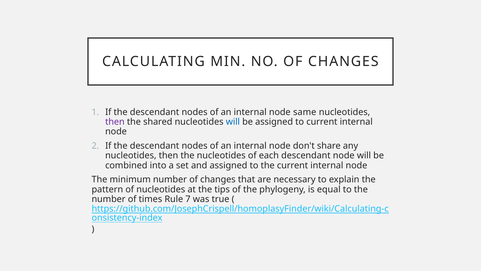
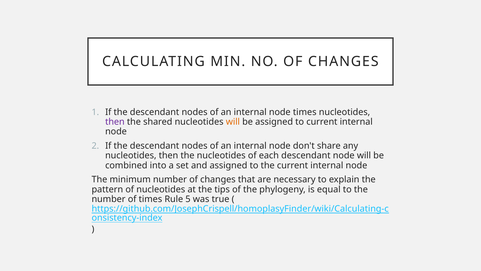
node same: same -> times
will at (233, 122) colour: blue -> orange
7: 7 -> 5
